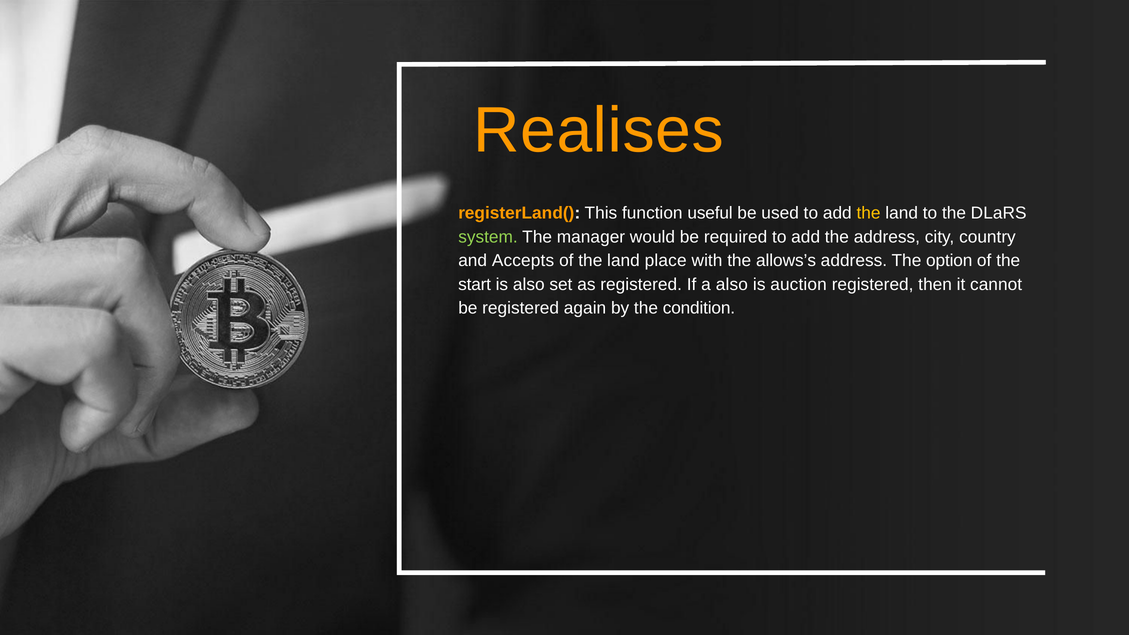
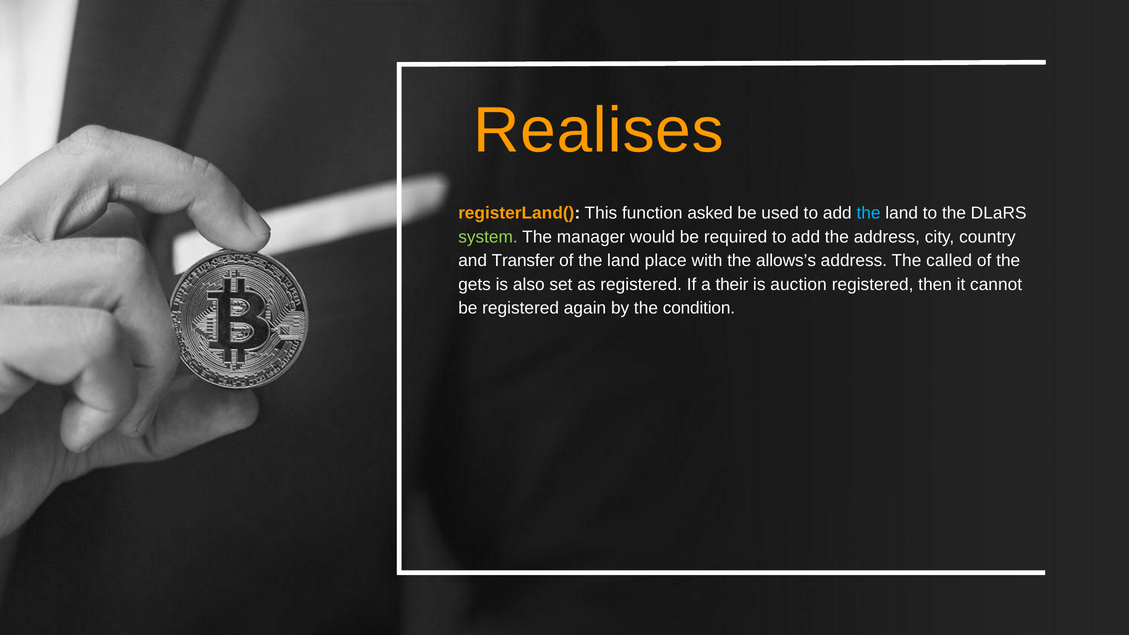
useful: useful -> asked
the at (869, 213) colour: yellow -> light blue
Accepts: Accepts -> Transfer
option: option -> called
start: start -> gets
a also: also -> their
